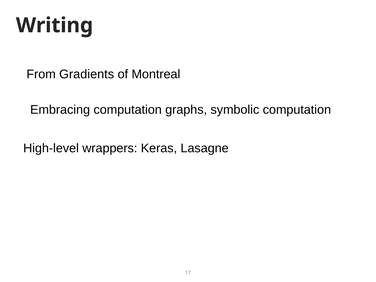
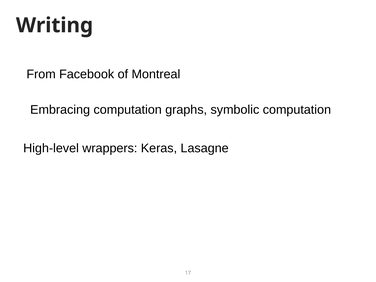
Gradients: Gradients -> Facebook
